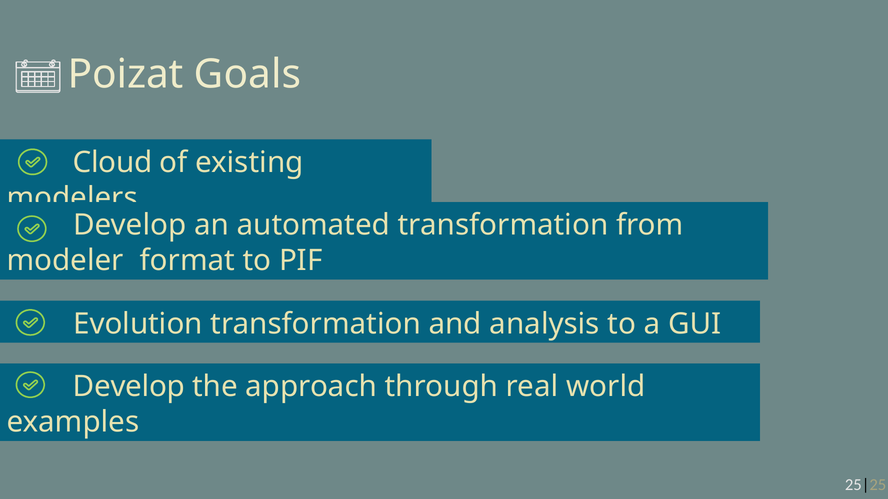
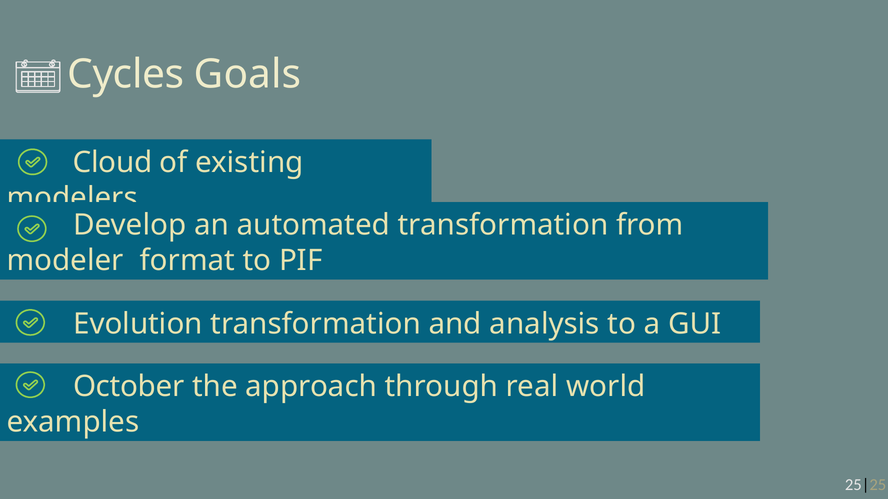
Poizat: Poizat -> Cycles
Develop at (129, 387): Develop -> October
